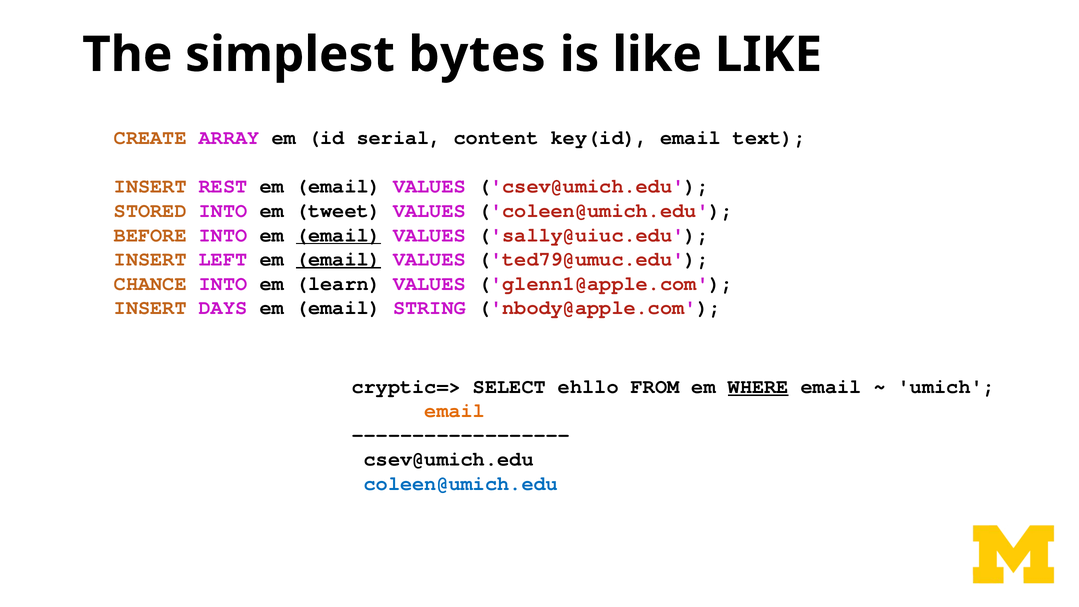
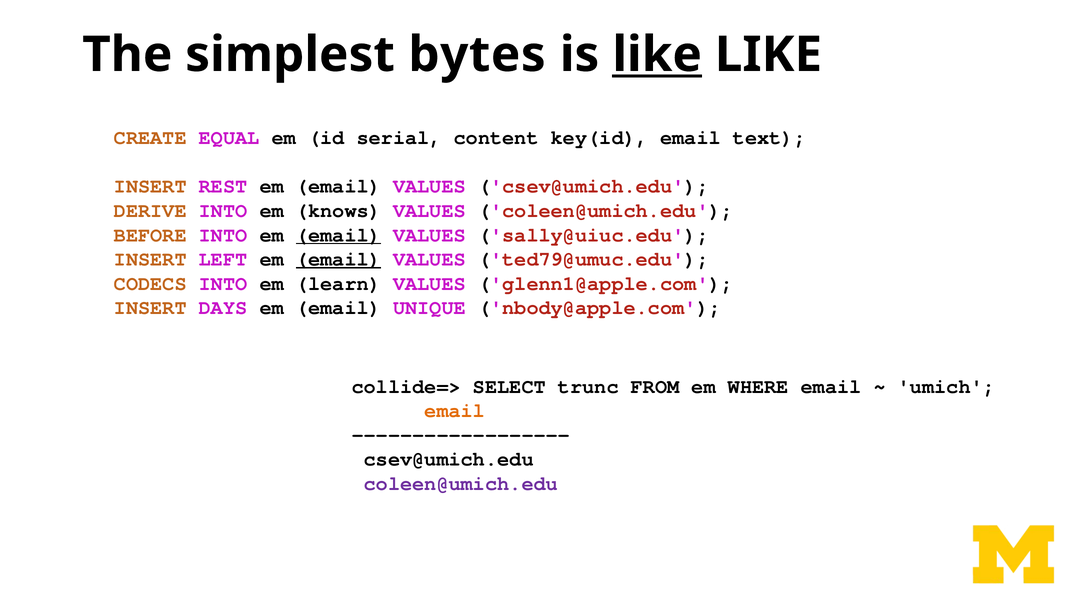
like at (657, 55) underline: none -> present
ARRAY: ARRAY -> EQUAL
STORED: STORED -> DERIVE
tweet: tweet -> knows
CHANCE: CHANCE -> CODECS
STRING: STRING -> UNIQUE
cryptic=>: cryptic=> -> collide=>
ehllo: ehllo -> trunc
WHERE underline: present -> none
coleen@umich.edu at (461, 484) colour: blue -> purple
